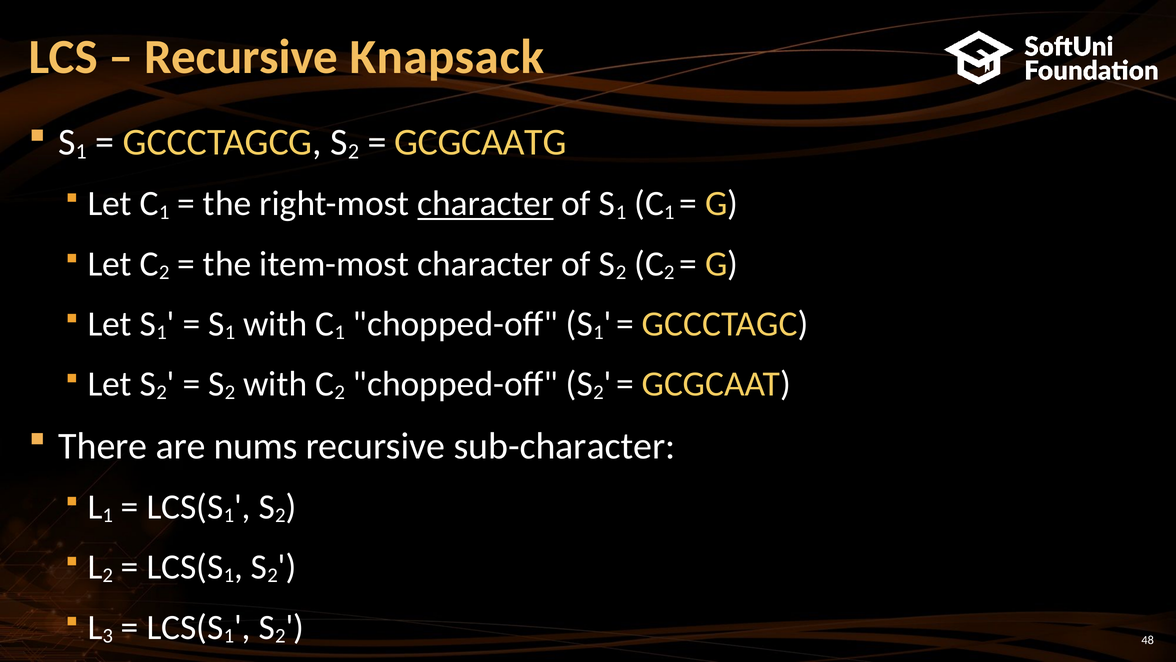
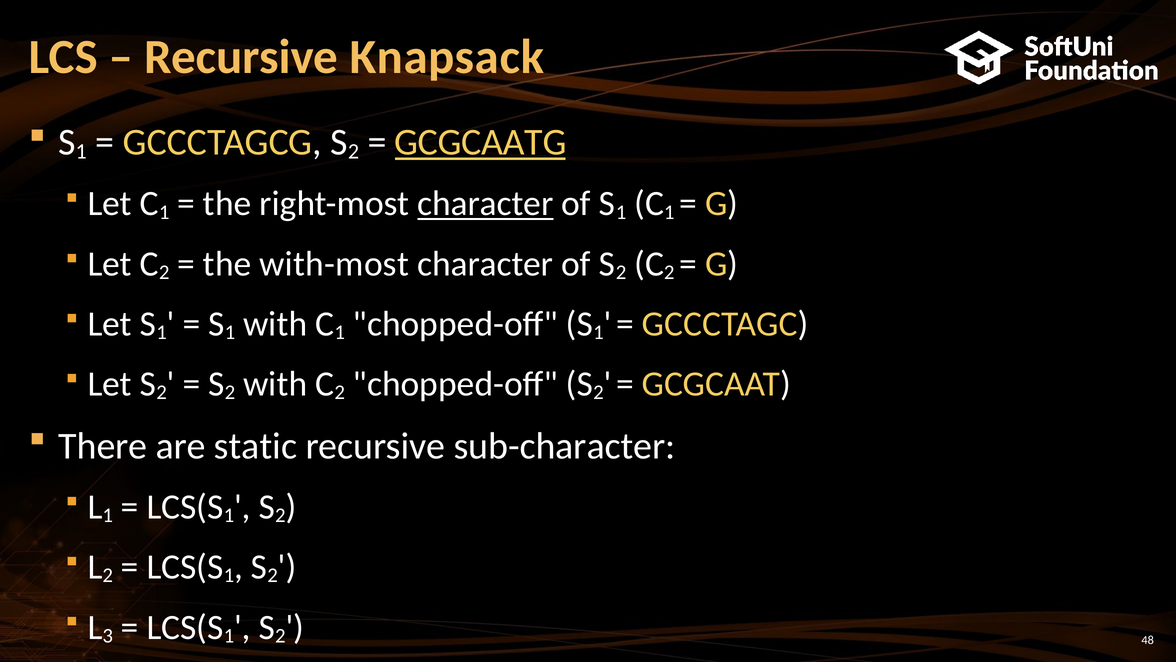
GCGCAATG underline: none -> present
item-most: item-most -> with-most
nums: nums -> static
